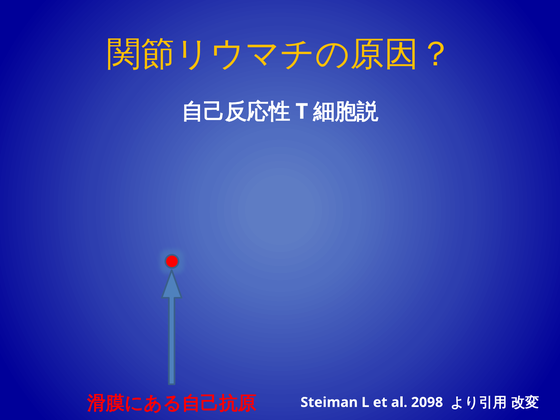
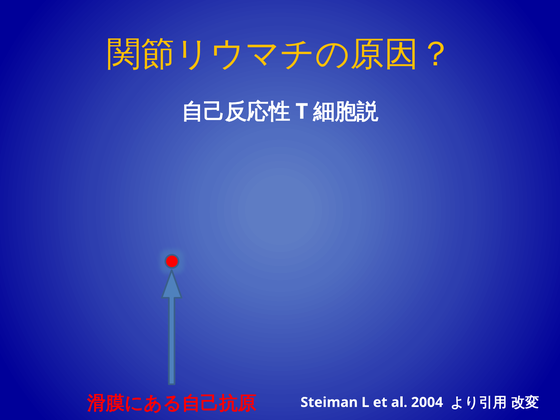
2098: 2098 -> 2004
